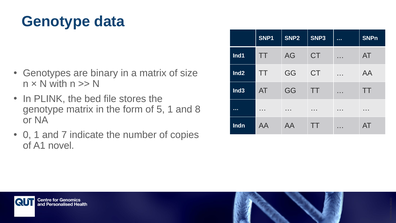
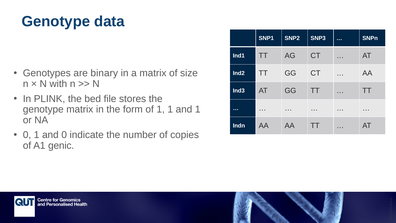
of 5: 5 -> 1
and 8: 8 -> 1
and 7: 7 -> 0
novel: novel -> genic
